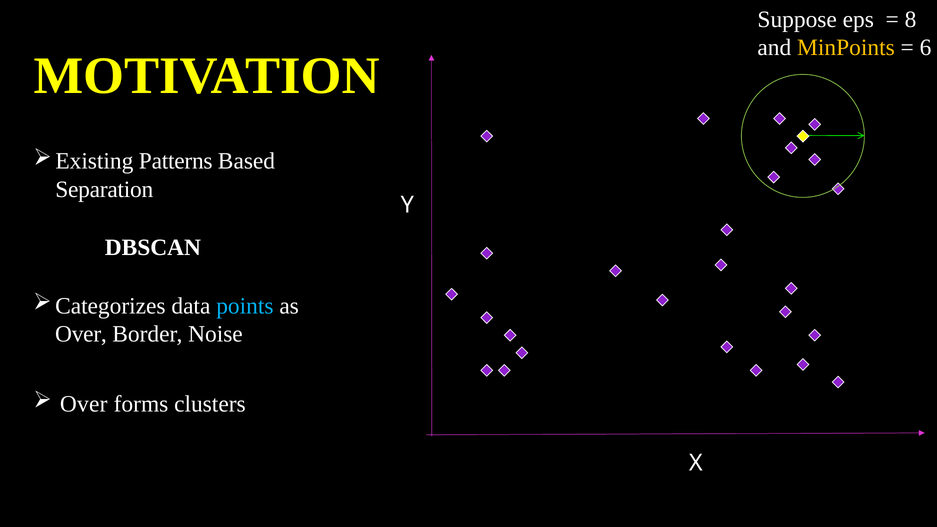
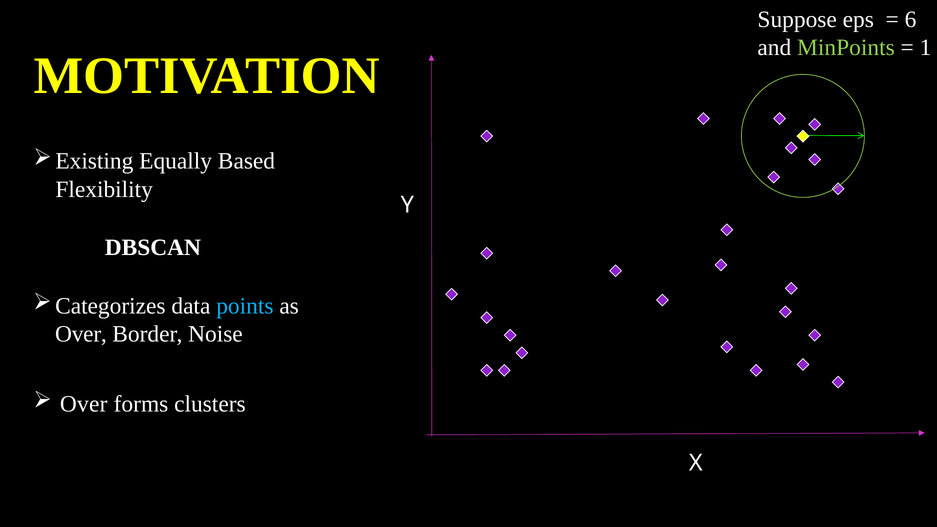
8: 8 -> 6
MinPoints colour: yellow -> light green
6: 6 -> 1
Patterns: Patterns -> Equally
Separation: Separation -> Flexibility
